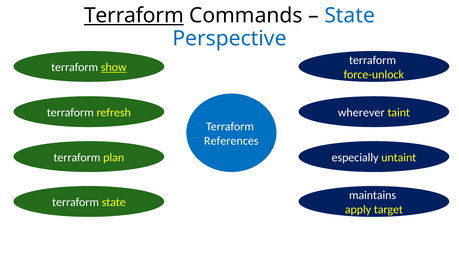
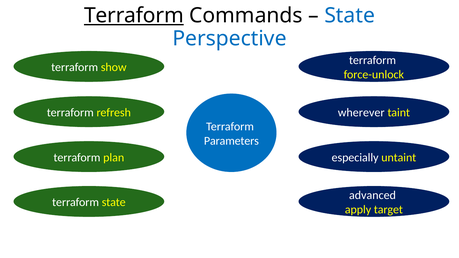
show underline: present -> none
References: References -> Parameters
maintains: maintains -> advanced
